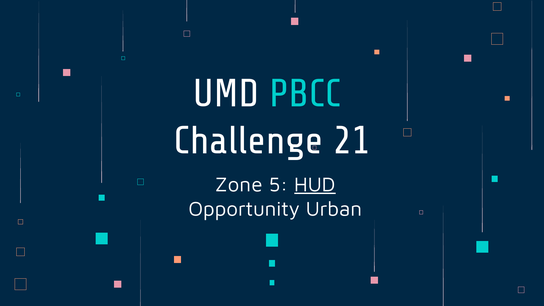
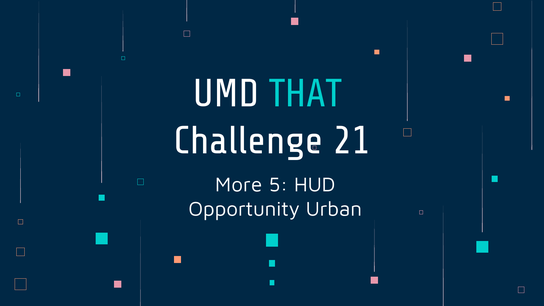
PBCC: PBCC -> THAT
Zone: Zone -> More
HUD underline: present -> none
